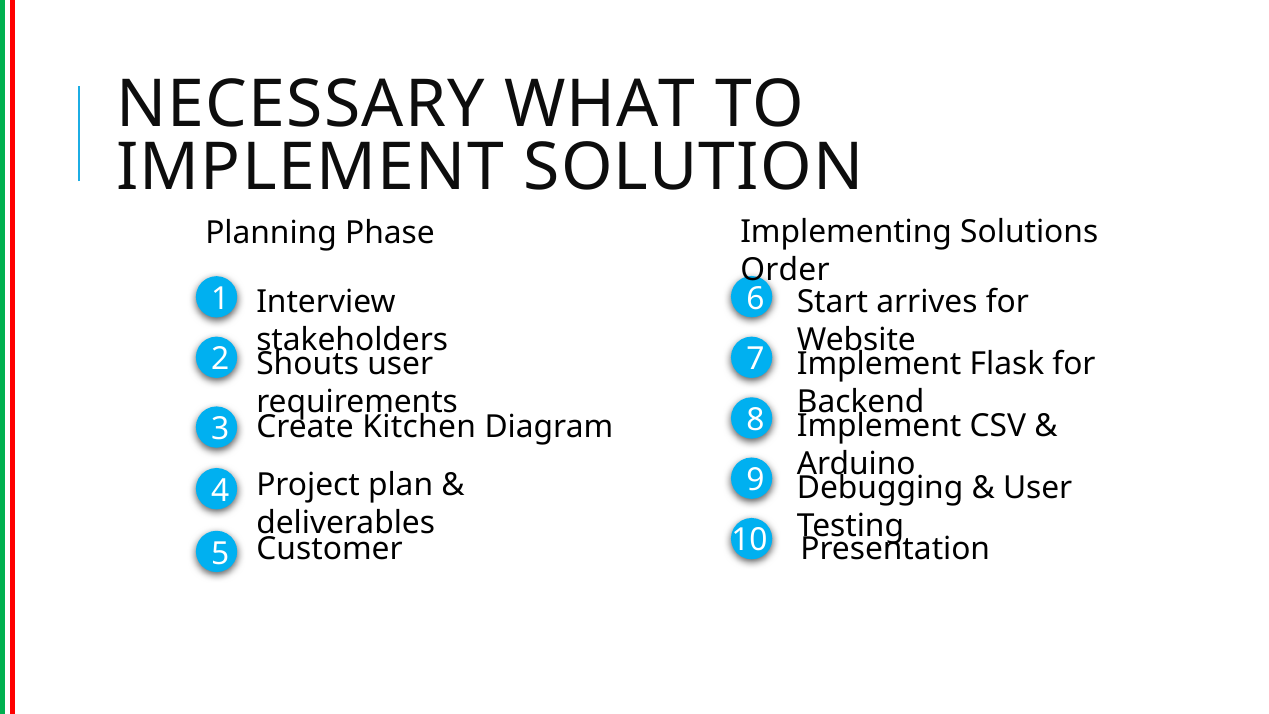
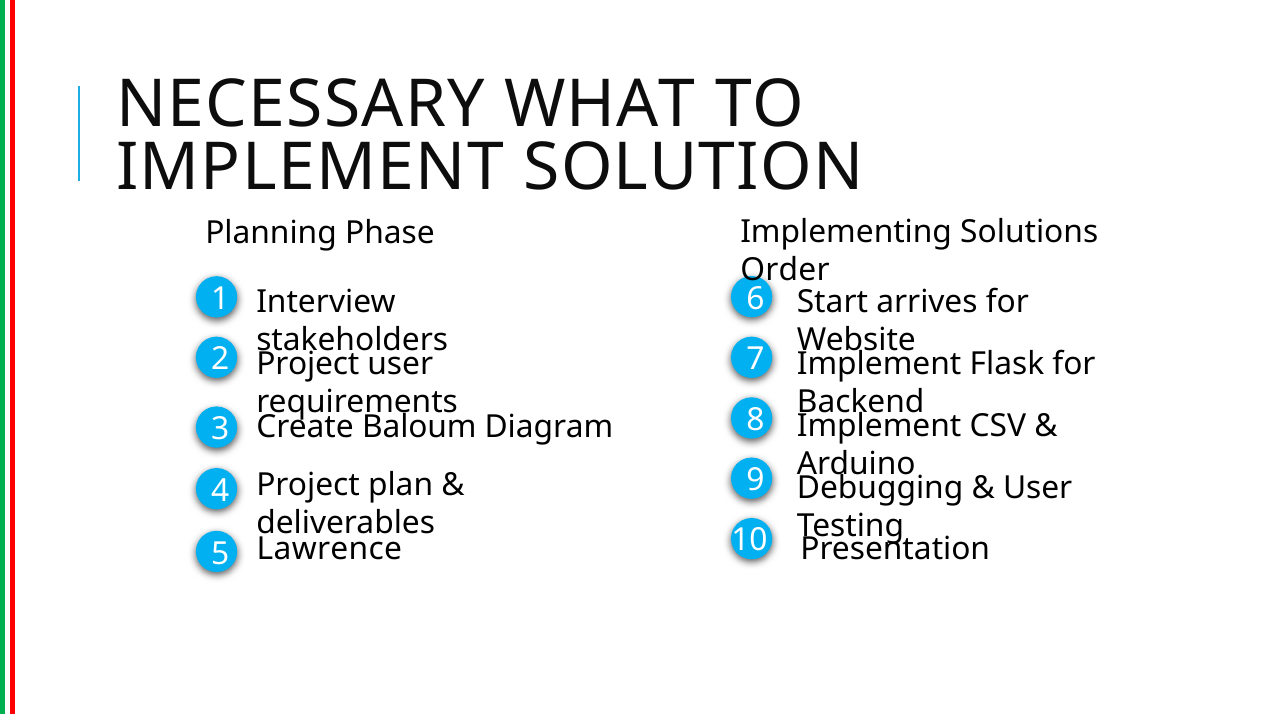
2 Shouts: Shouts -> Project
Kitchen: Kitchen -> Baloum
Customer: Customer -> Lawrence
